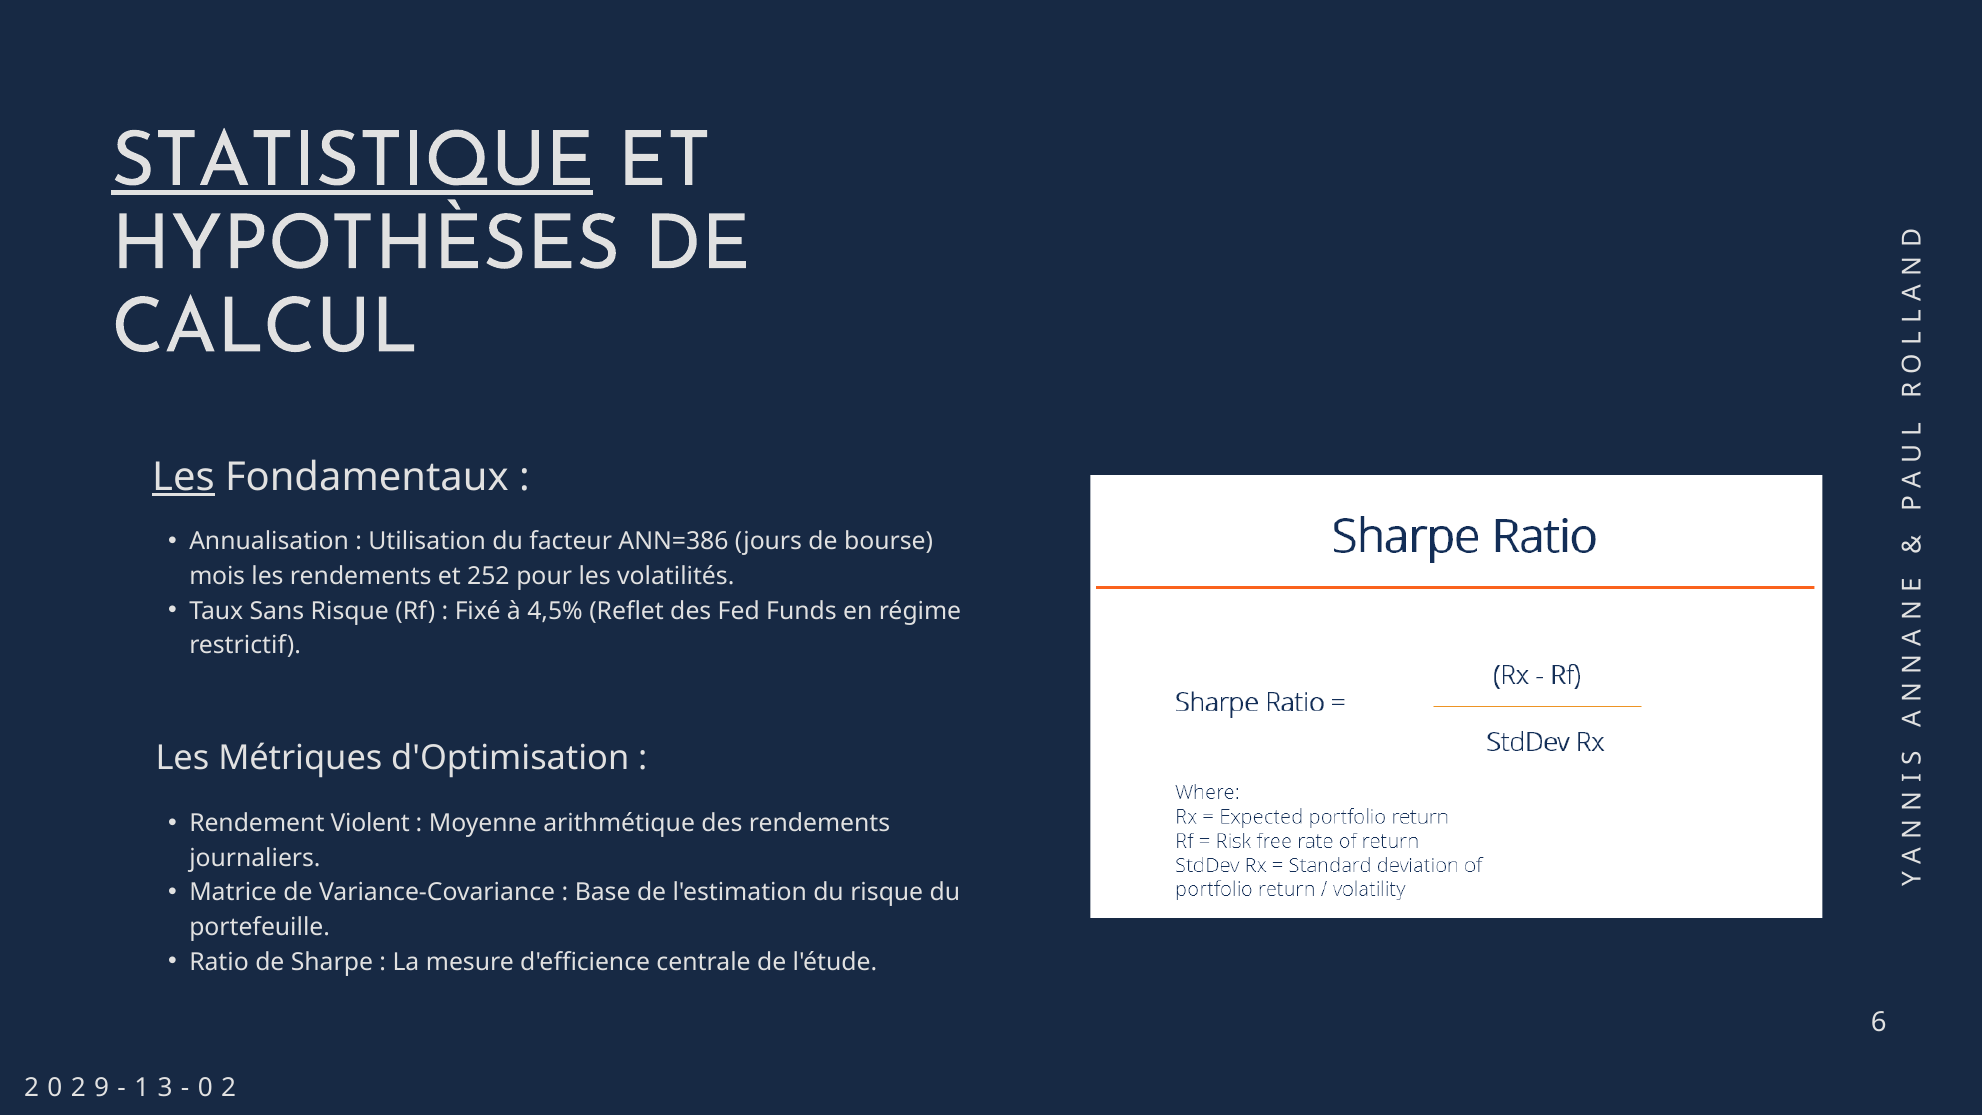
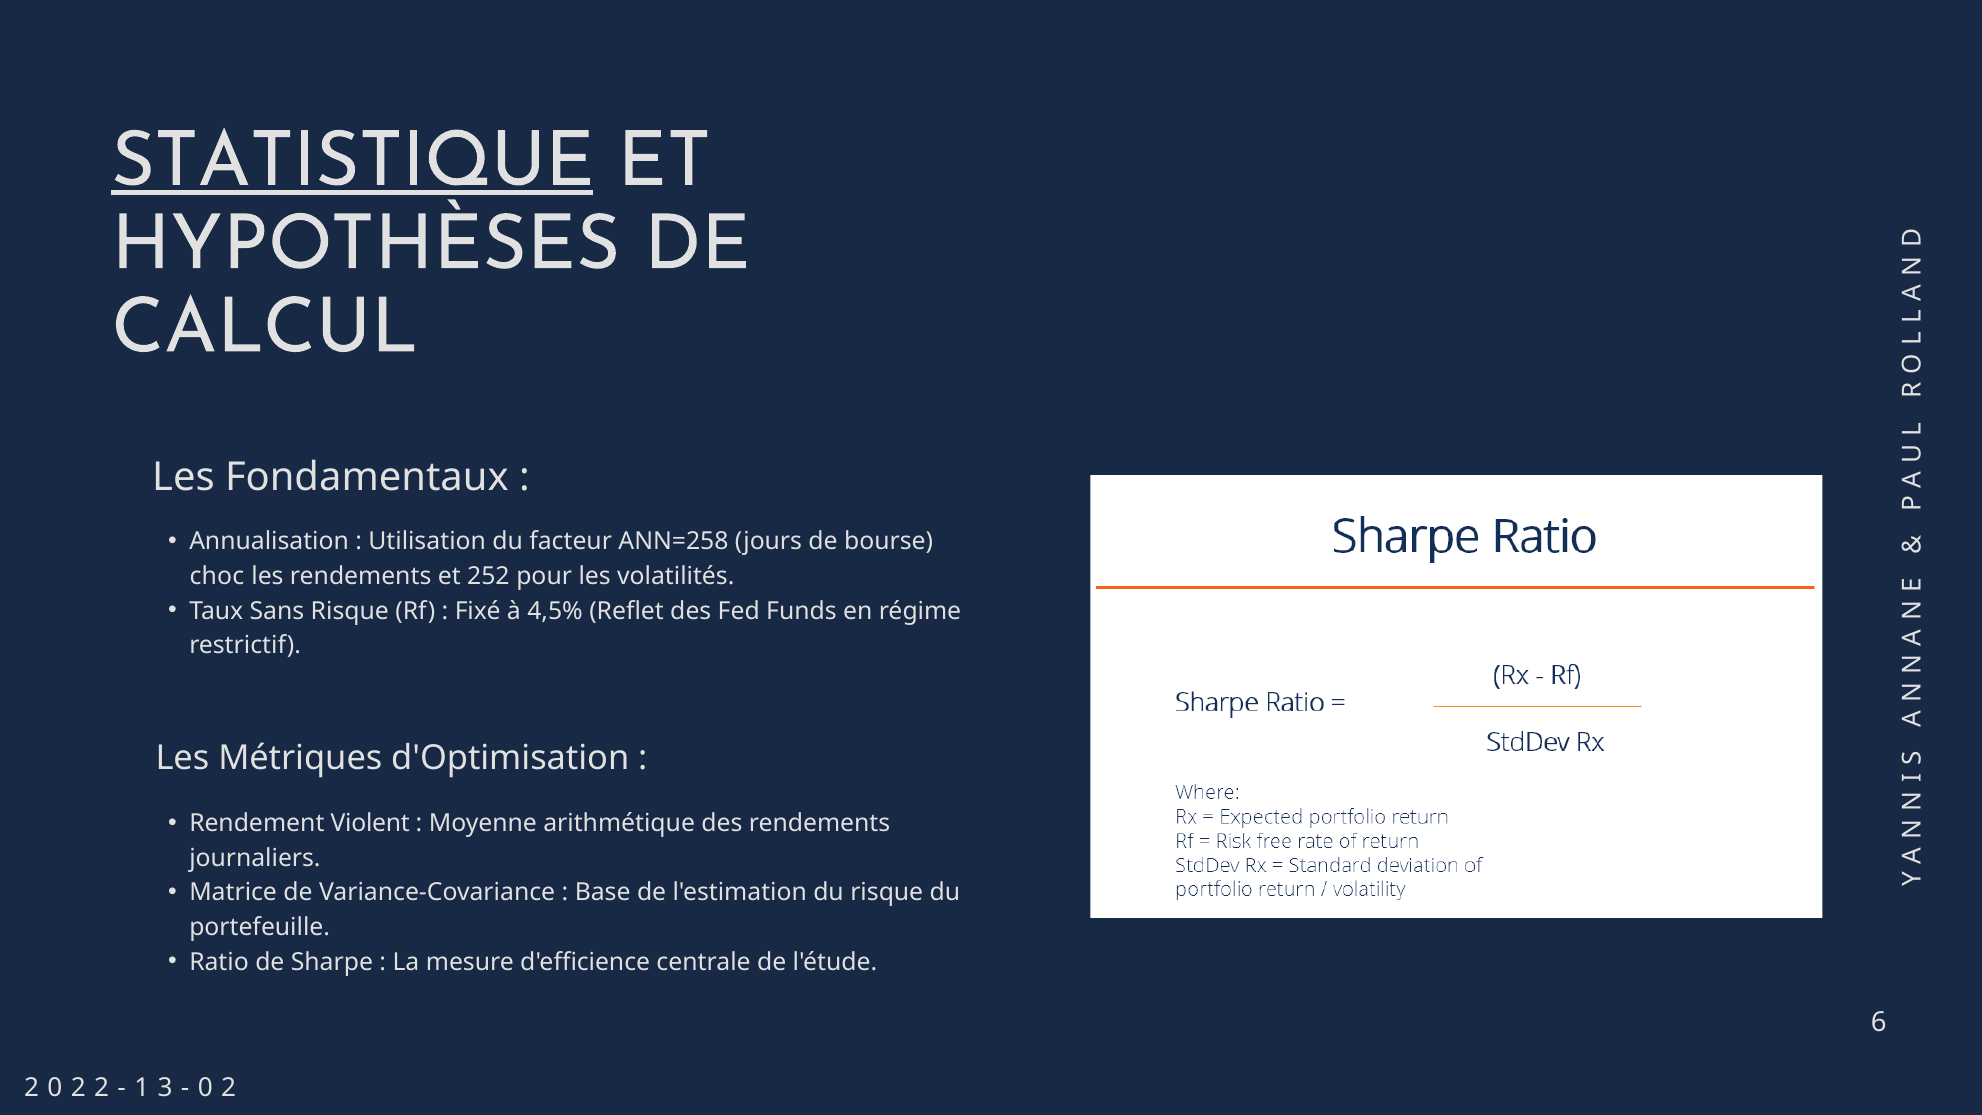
Les at (183, 477) underline: present -> none
ANN=386: ANN=386 -> ANN=258
mois: mois -> choc
9 at (102, 1088): 9 -> 2
